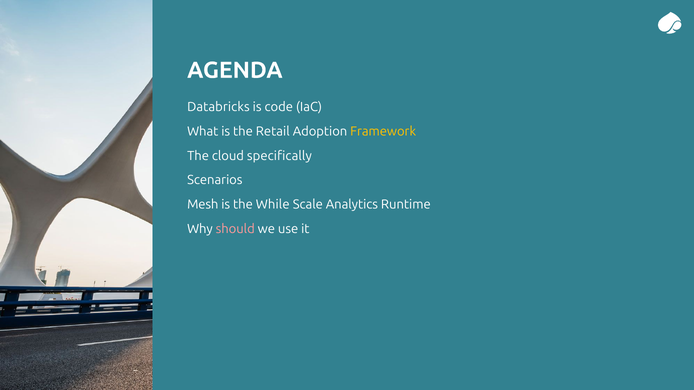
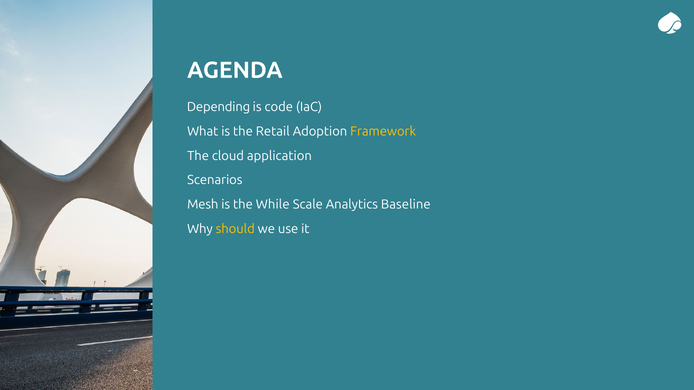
Databricks: Databricks -> Depending
specifically: specifically -> application
Runtime: Runtime -> Baseline
should colour: pink -> yellow
